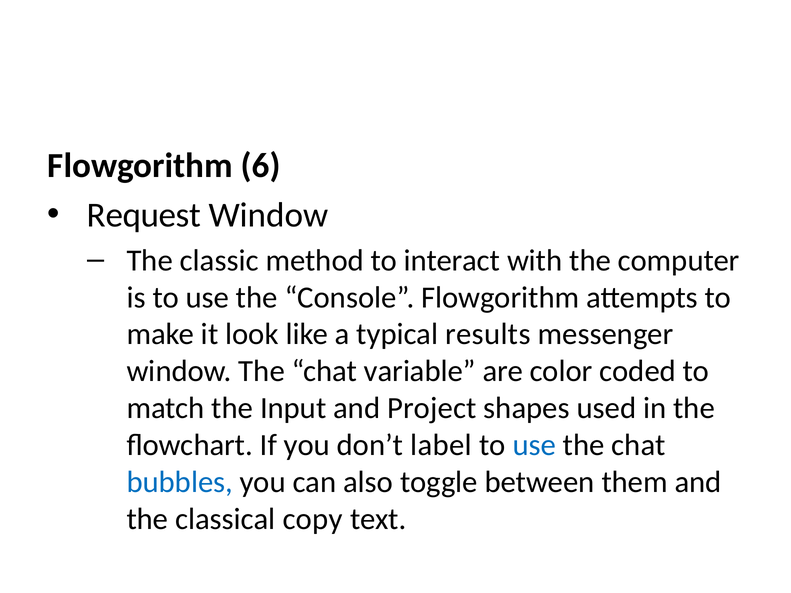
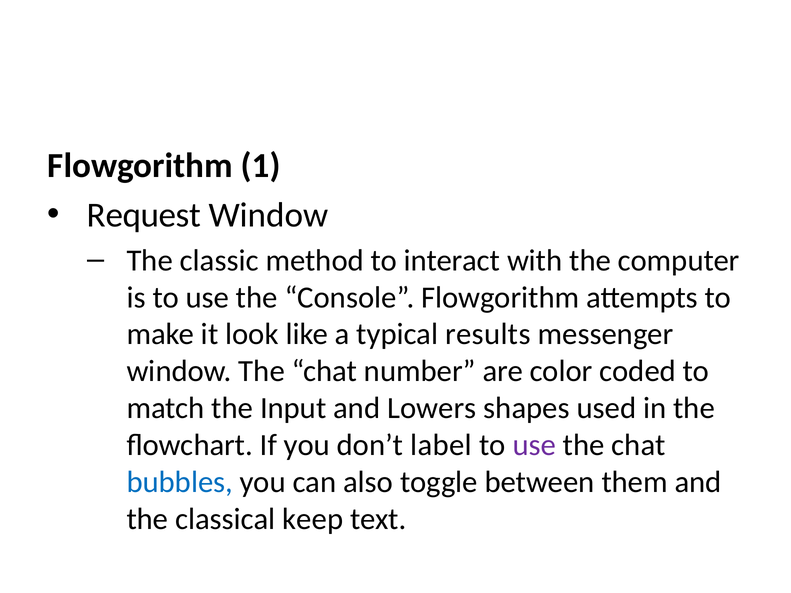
6: 6 -> 1
variable: variable -> number
Project: Project -> Lowers
use at (534, 445) colour: blue -> purple
copy: copy -> keep
